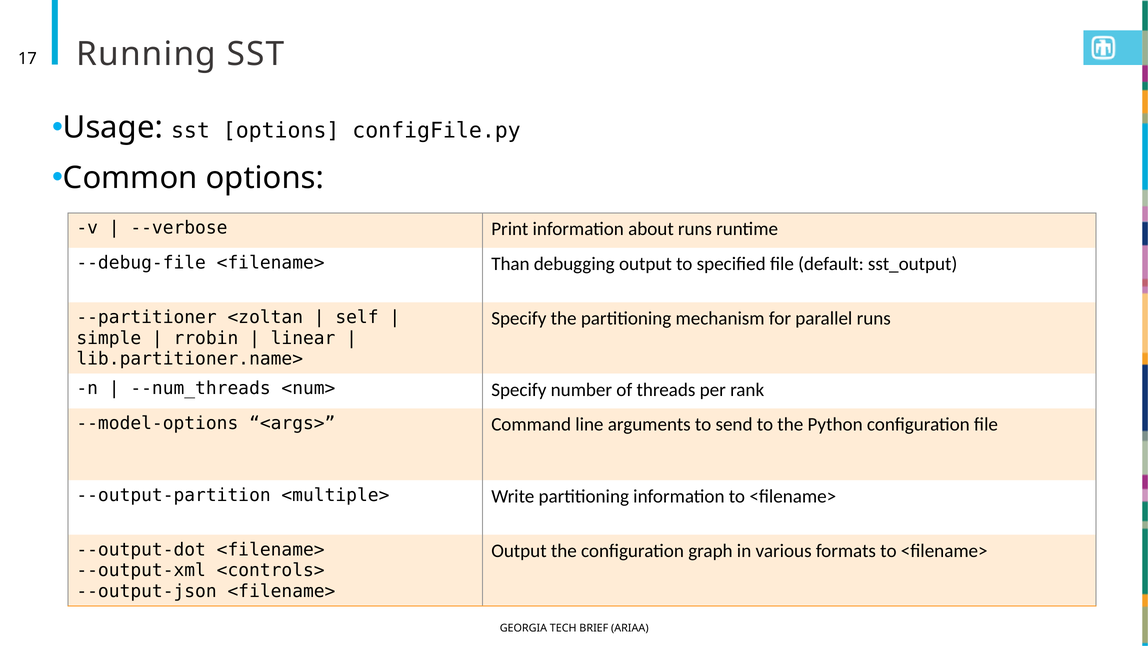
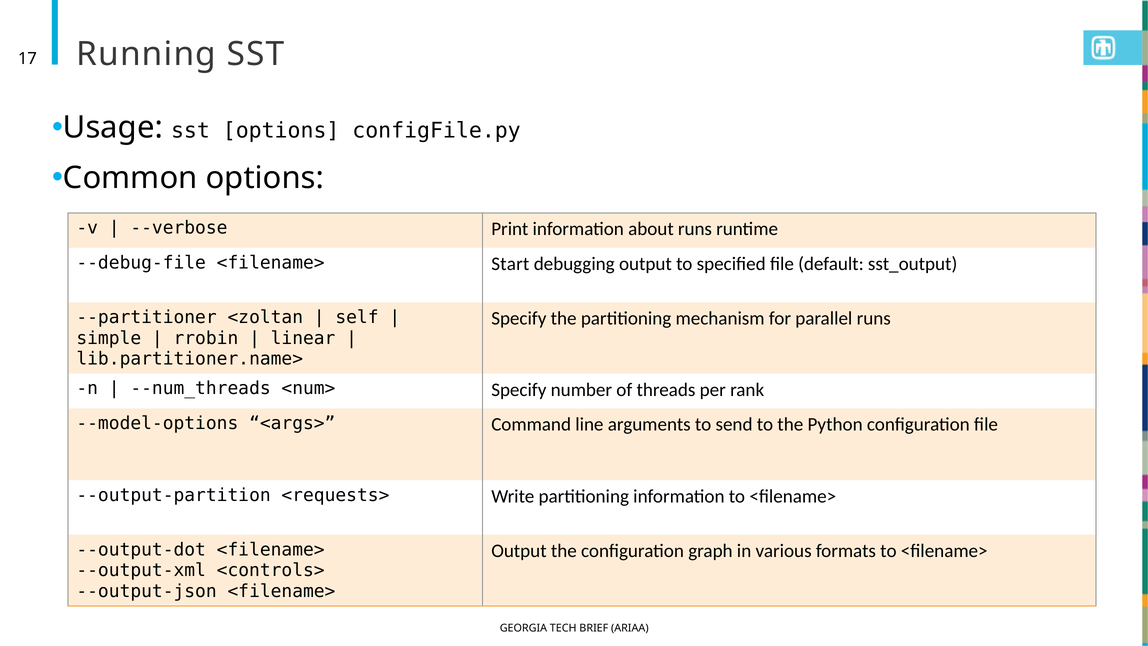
Than: Than -> Start
<multiple>: <multiple> -> <requests>
